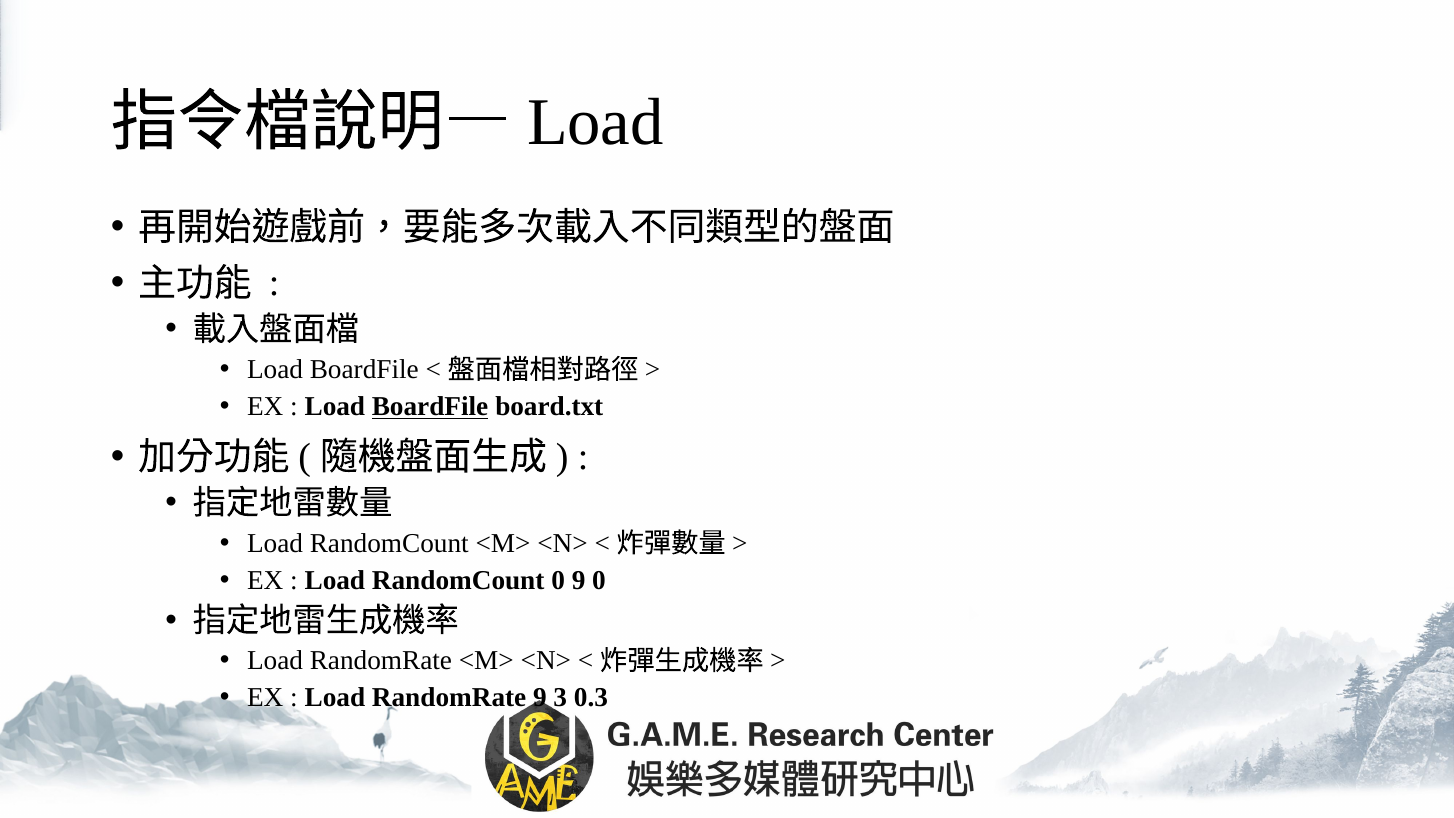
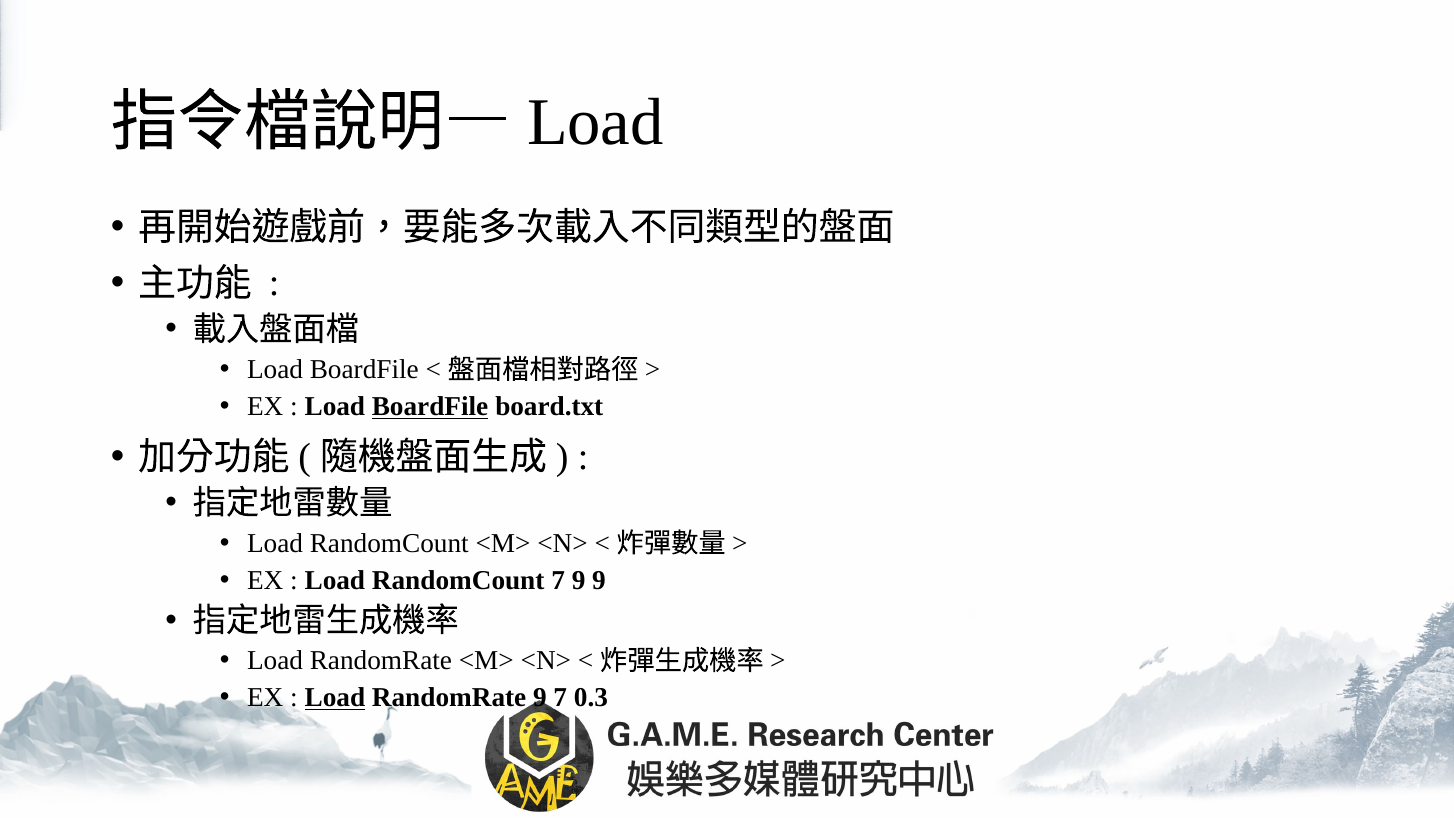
RandomCount 0: 0 -> 7
9 0: 0 -> 9
Load at (335, 698) underline: none -> present
9 3: 3 -> 7
